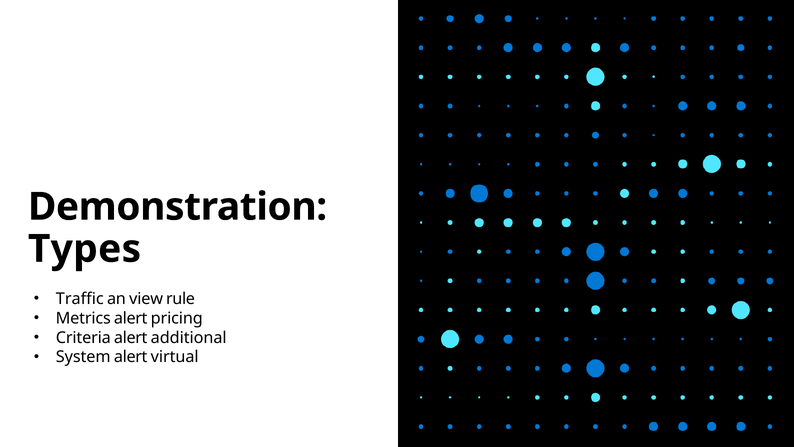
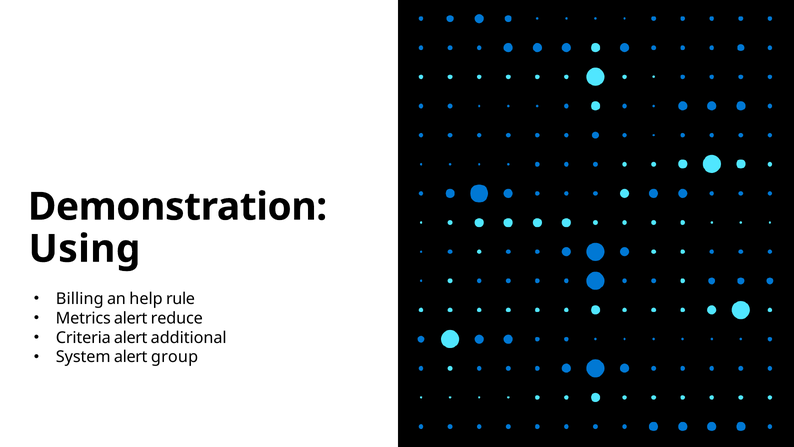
Types: Types -> Using
Traffic: Traffic -> Billing
view: view -> help
pricing: pricing -> reduce
virtual: virtual -> group
